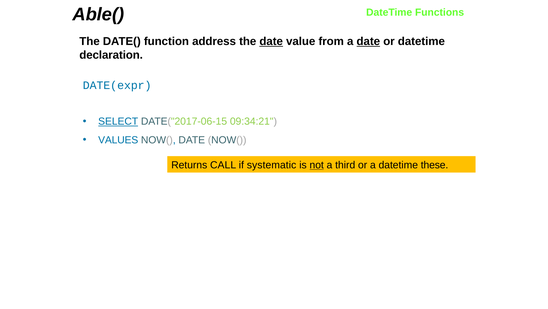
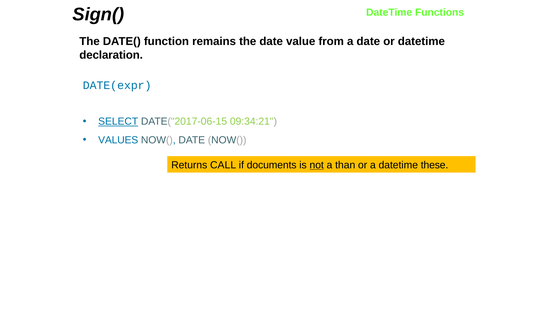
Able(: Able( -> Sign(
address: address -> remains
date at (271, 41) underline: present -> none
date at (368, 41) underline: present -> none
systematic: systematic -> documents
third: third -> than
